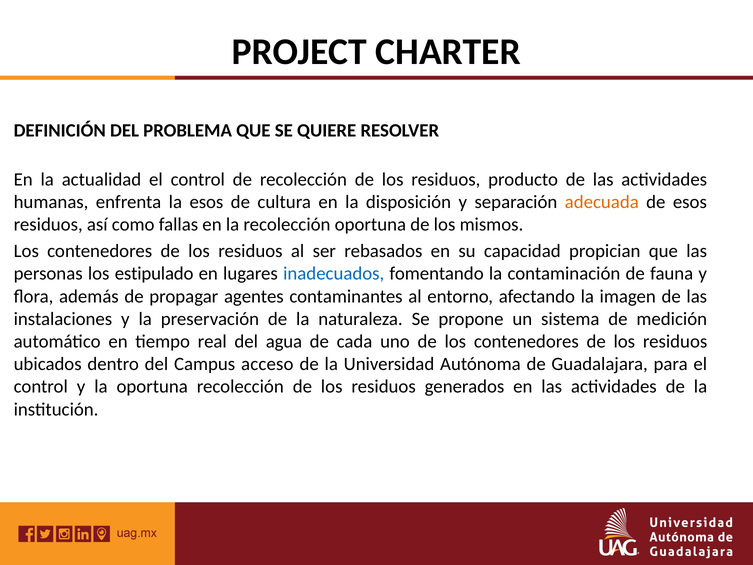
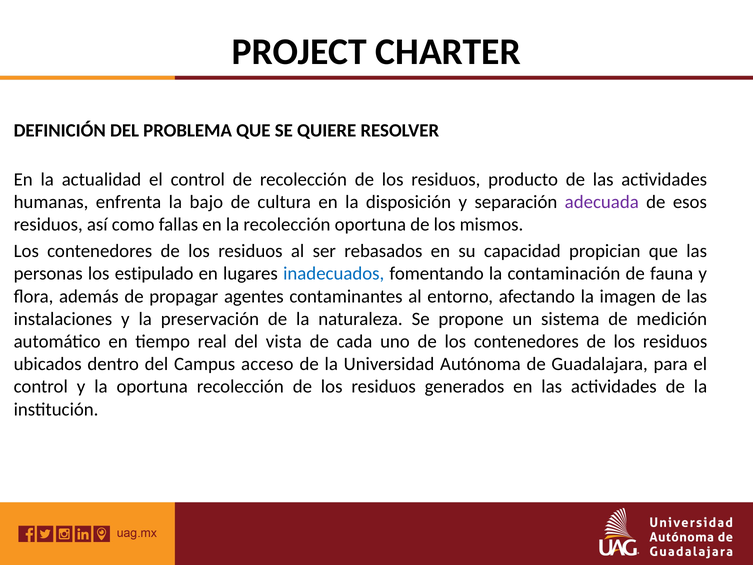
la esos: esos -> bajo
adecuada colour: orange -> purple
agua: agua -> vista
